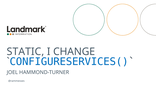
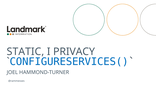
CHANGE: CHANGE -> PRIVACY
